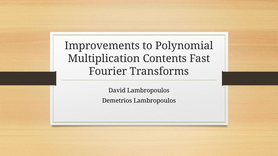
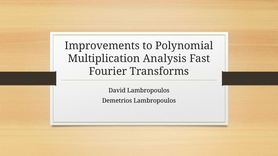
Contents: Contents -> Analysis
